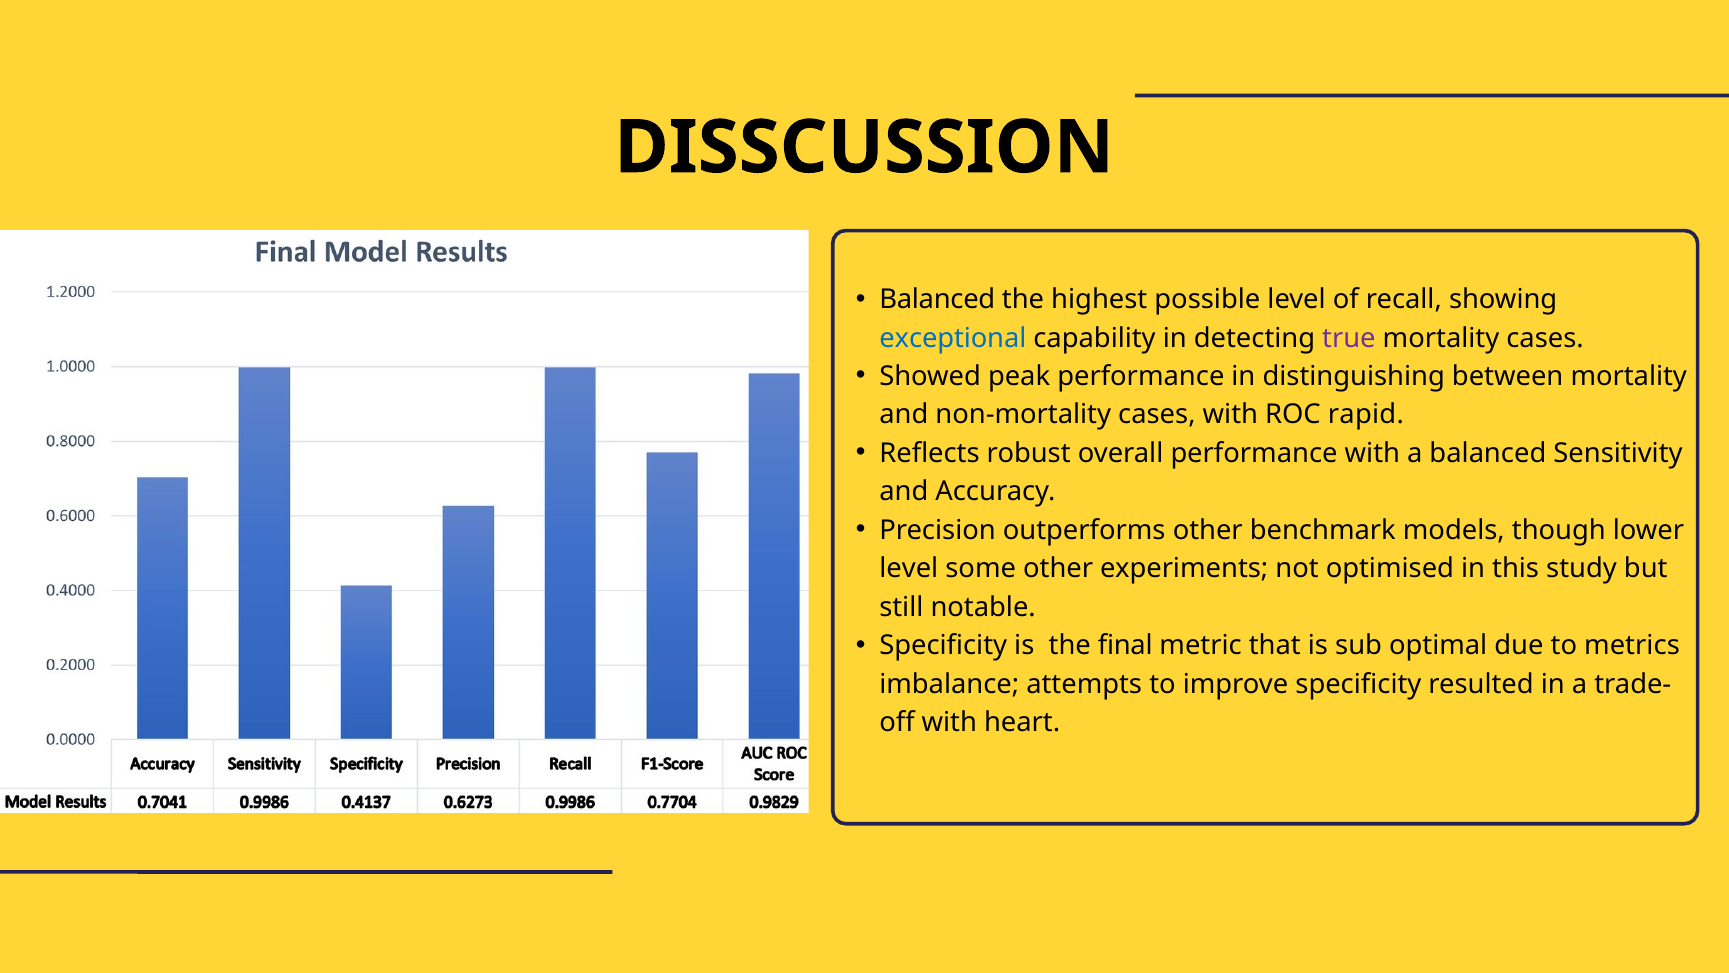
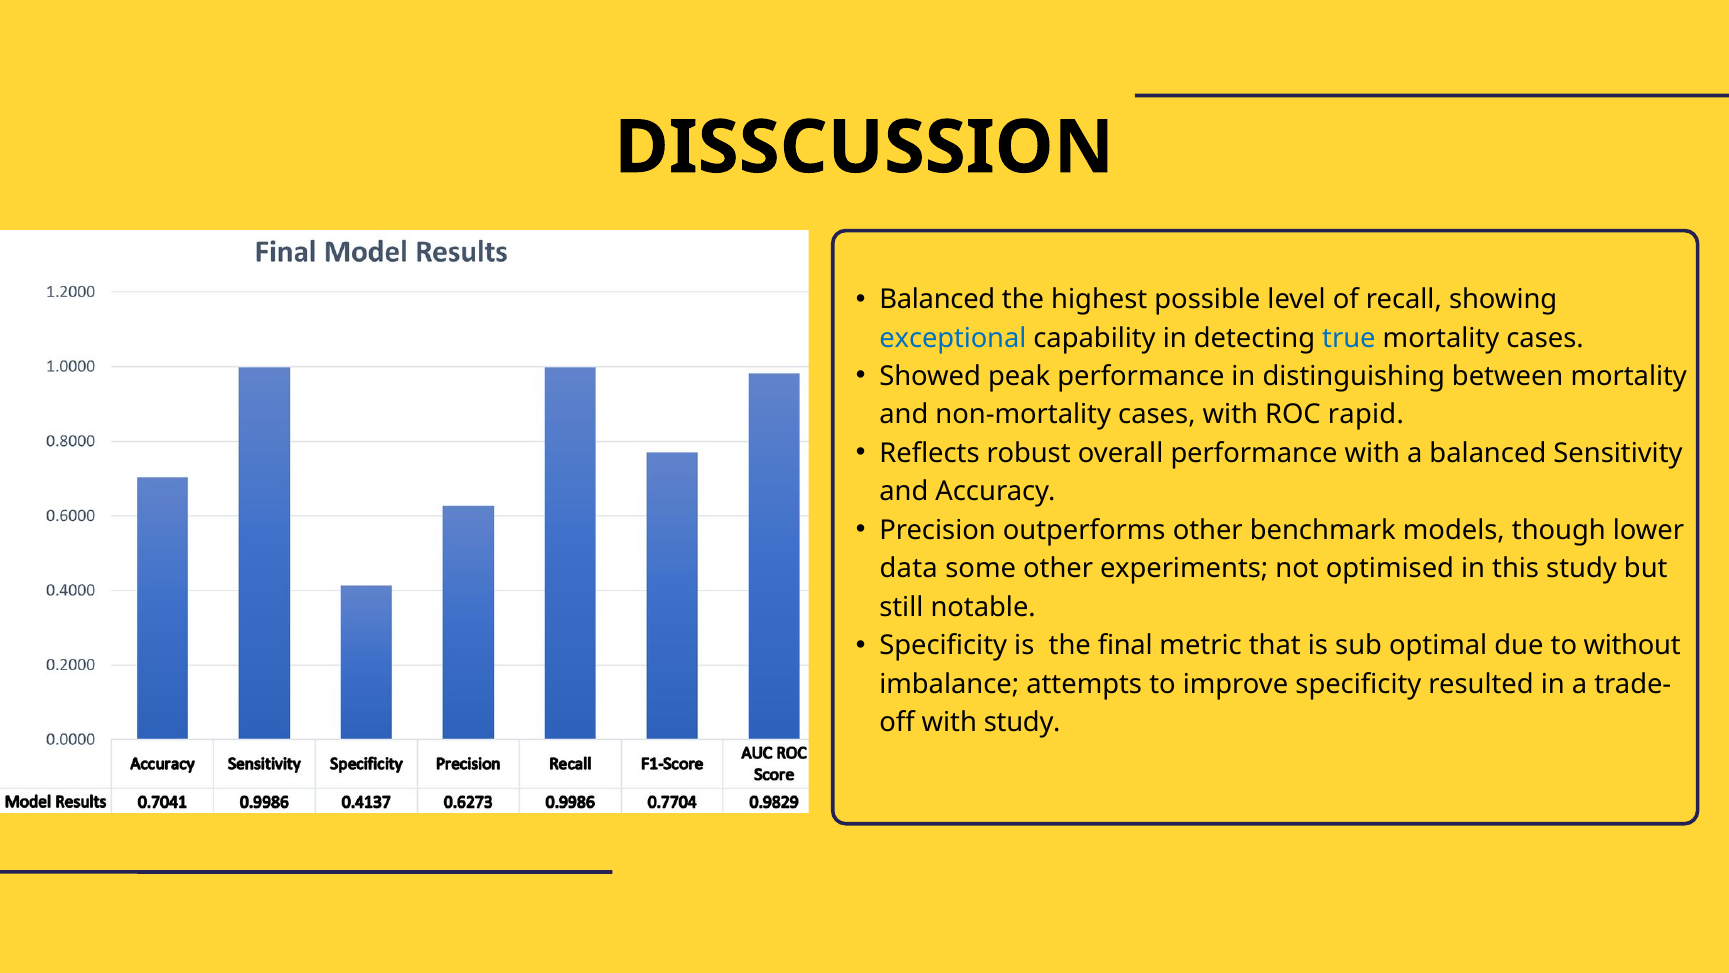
true colour: purple -> blue
level at (909, 568): level -> data
metrics: metrics -> without
with heart: heart -> study
